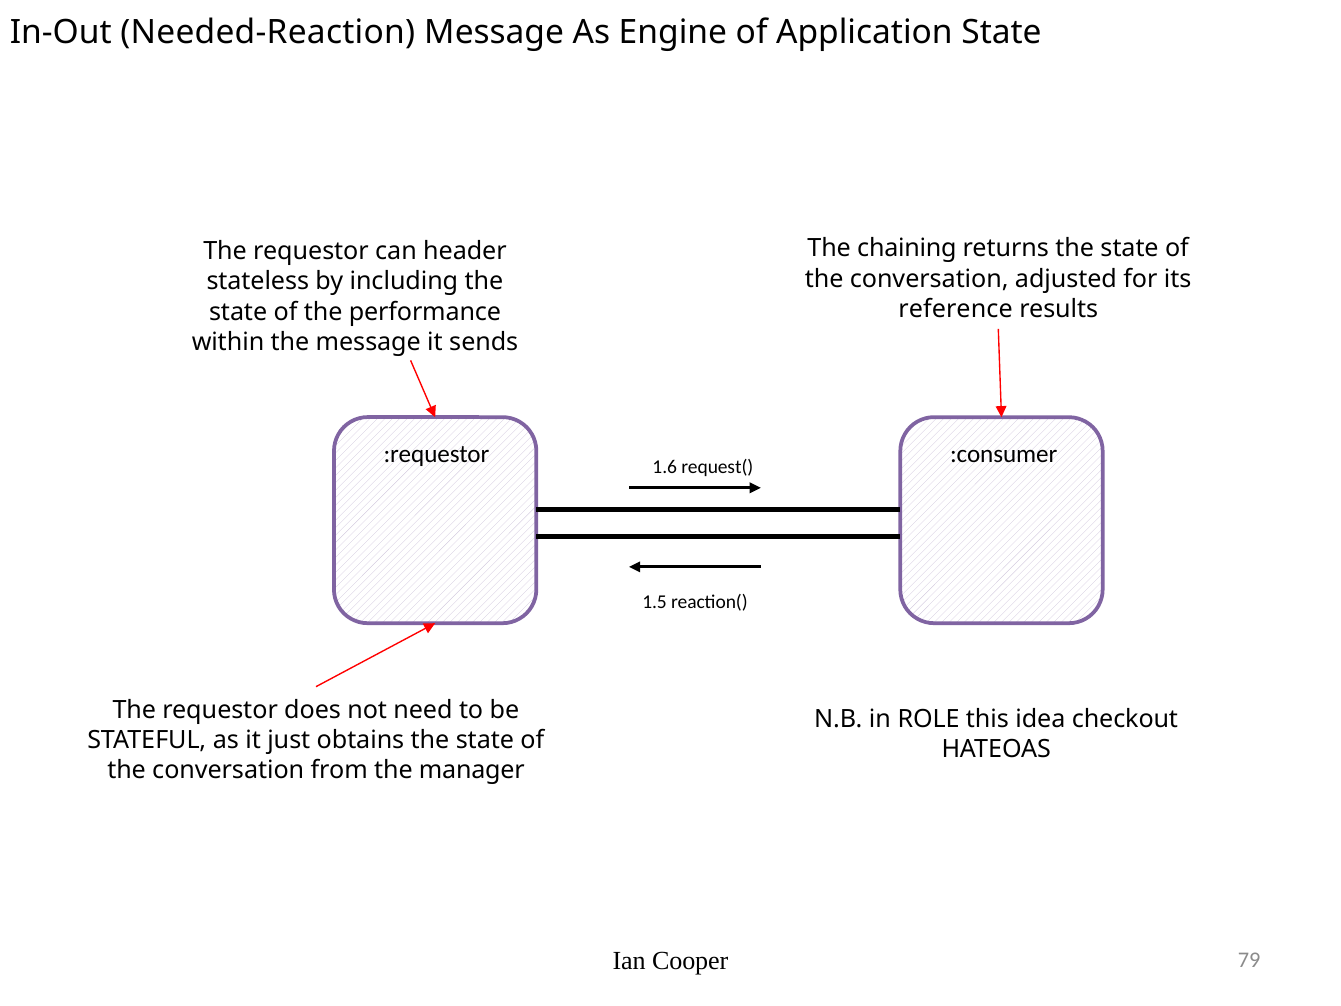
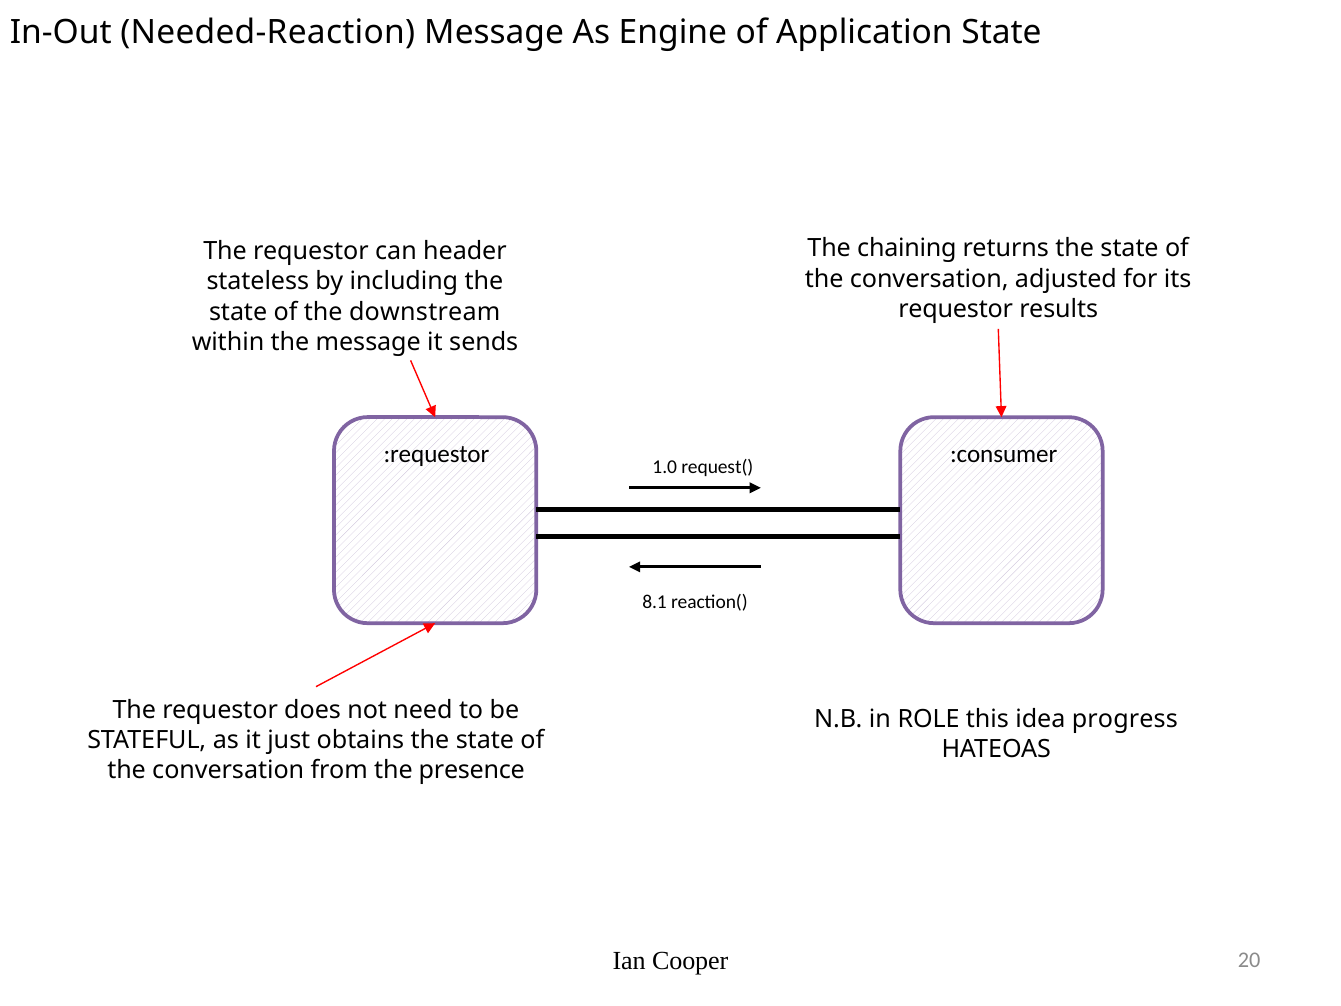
reference at (956, 309): reference -> requestor
performance: performance -> downstream
1.6: 1.6 -> 1.0
1.5: 1.5 -> 8.1
checkout: checkout -> progress
manager: manager -> presence
79: 79 -> 20
